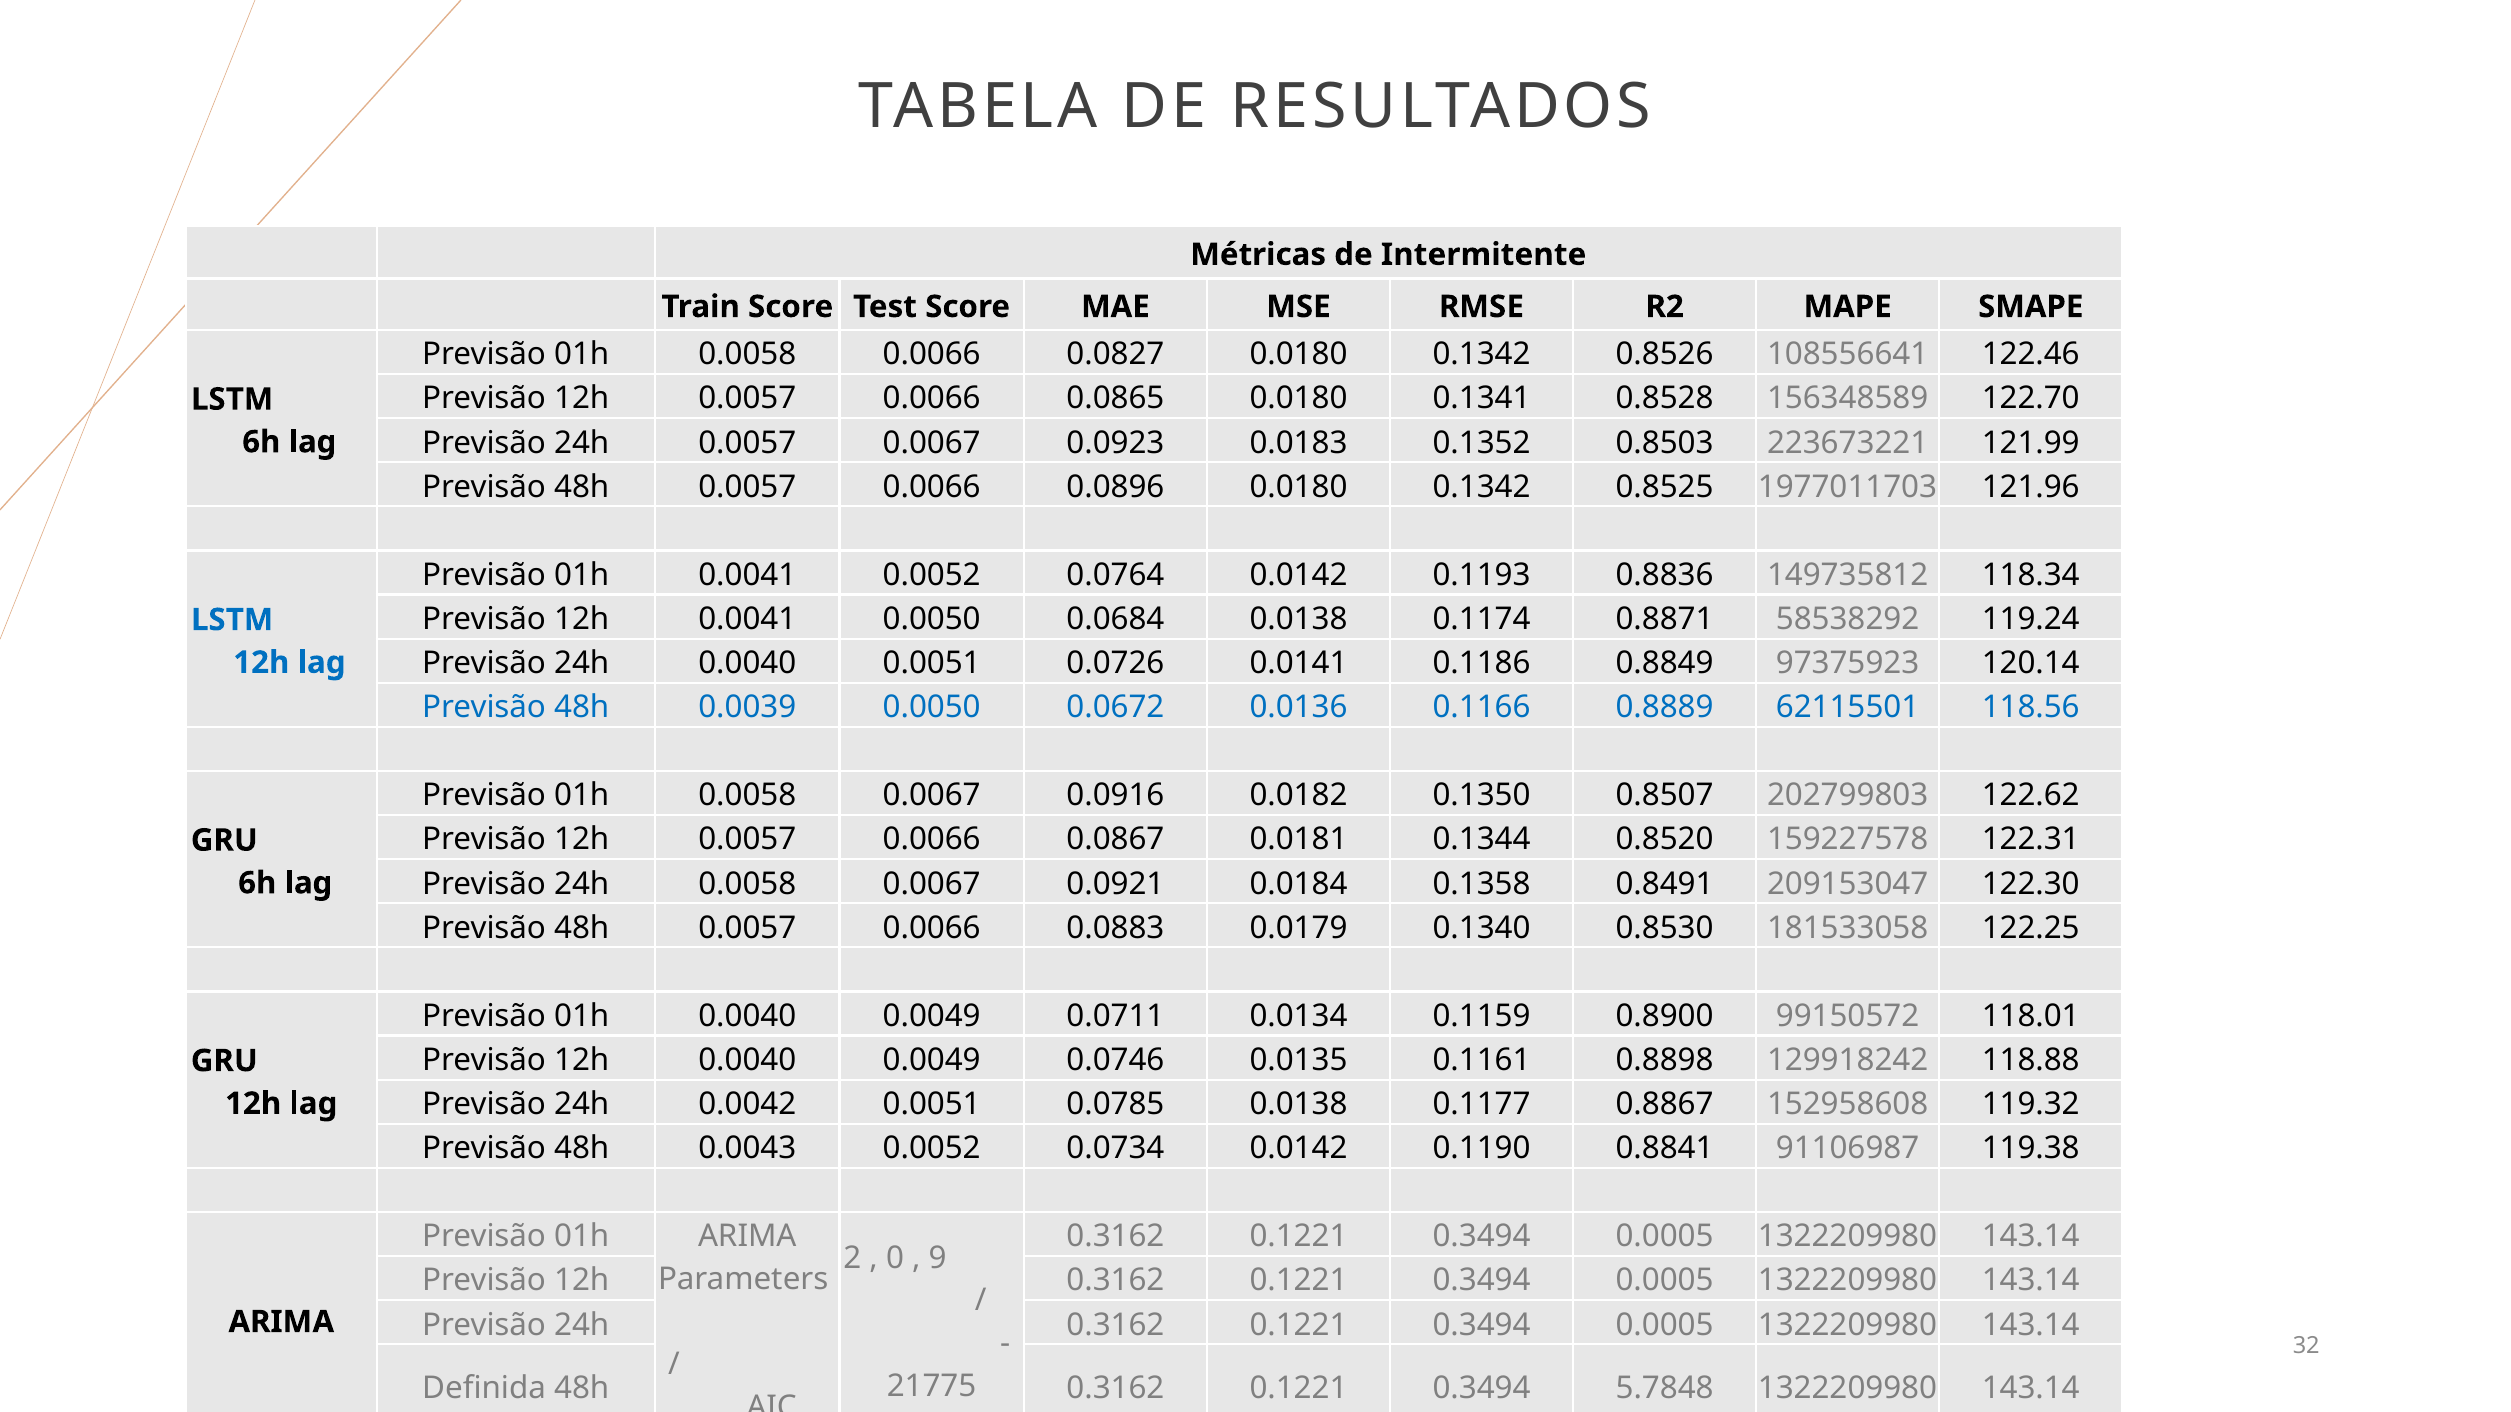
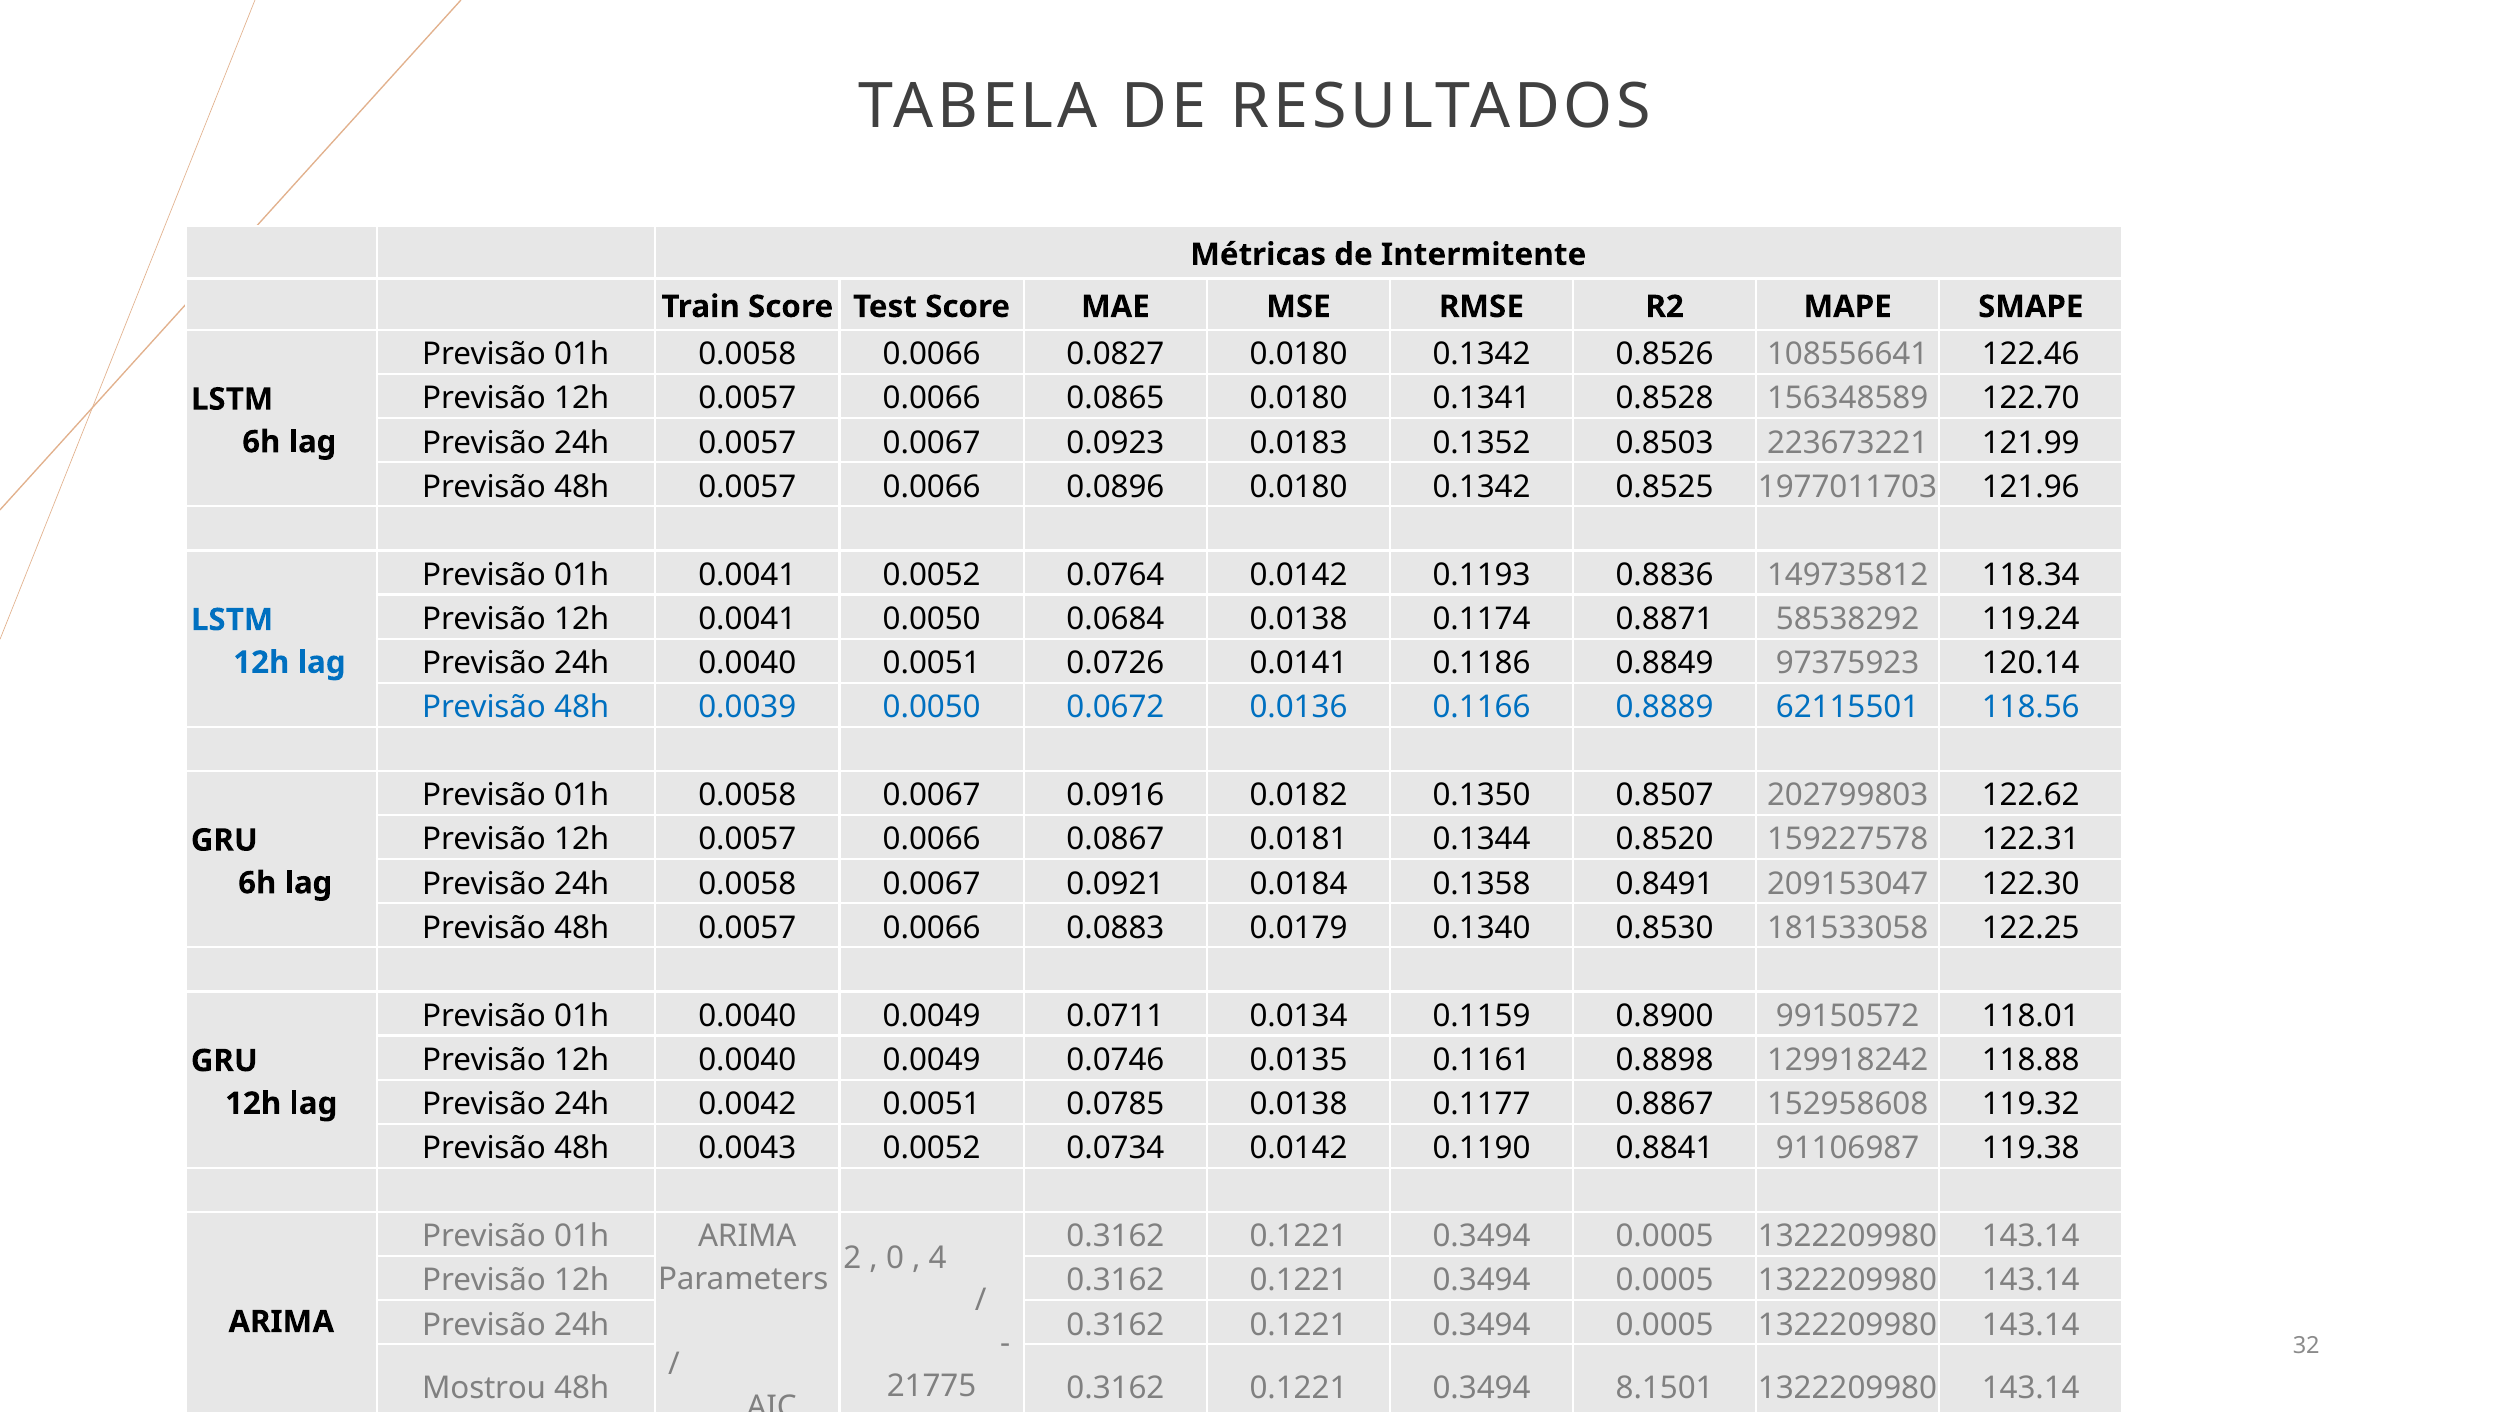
9: 9 -> 4
Definida: Definida -> Mostrou
5.7848: 5.7848 -> 8.1501
